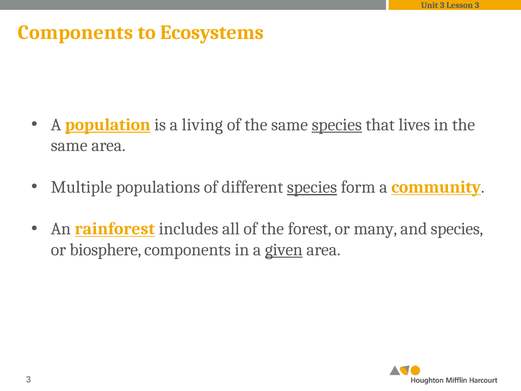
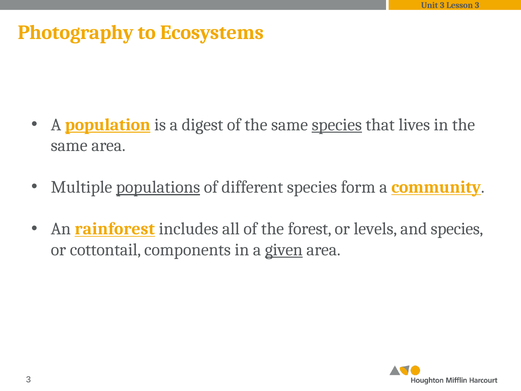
Components at (76, 32): Components -> Photography
living: living -> digest
populations underline: none -> present
species at (312, 187) underline: present -> none
many: many -> levels
biosphere: biosphere -> cottontail
